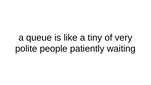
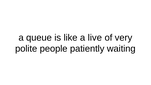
tiny: tiny -> live
